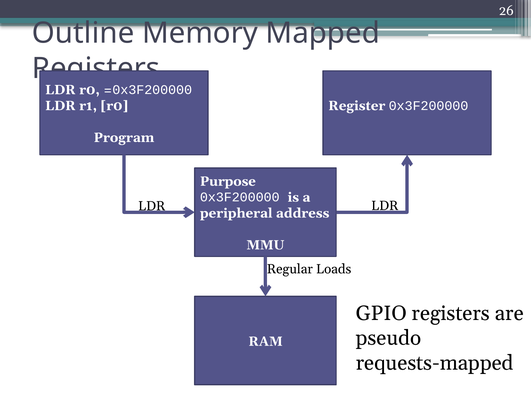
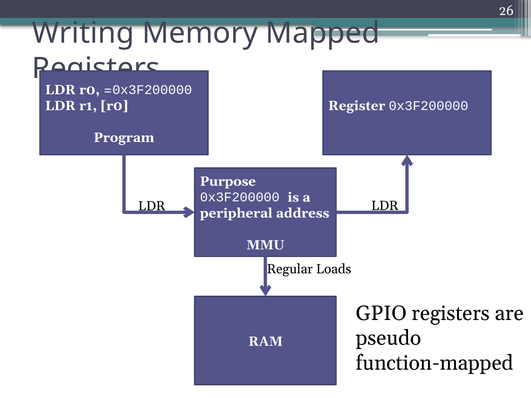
Outline: Outline -> Writing
requests-mapped: requests-mapped -> function-mapped
